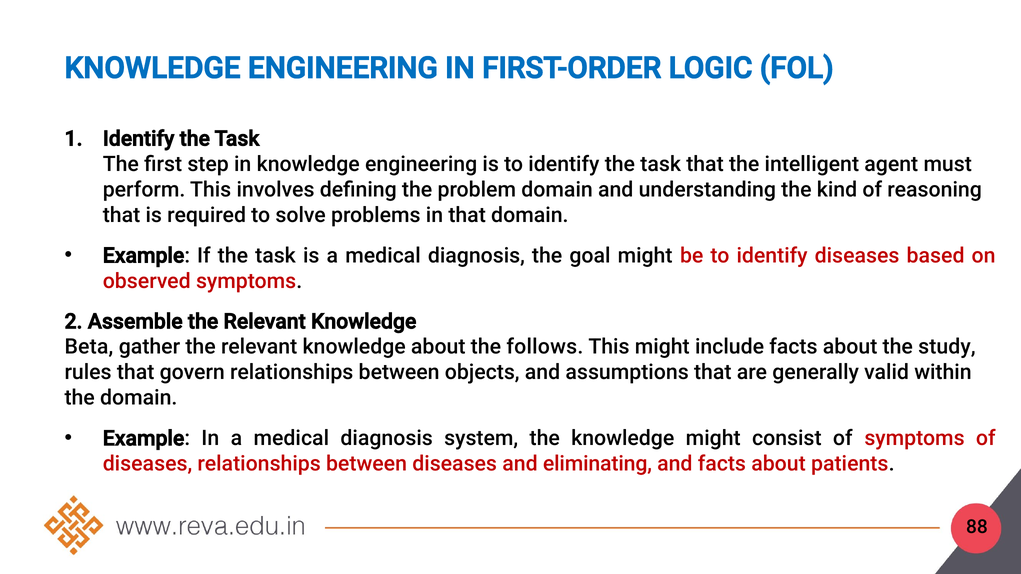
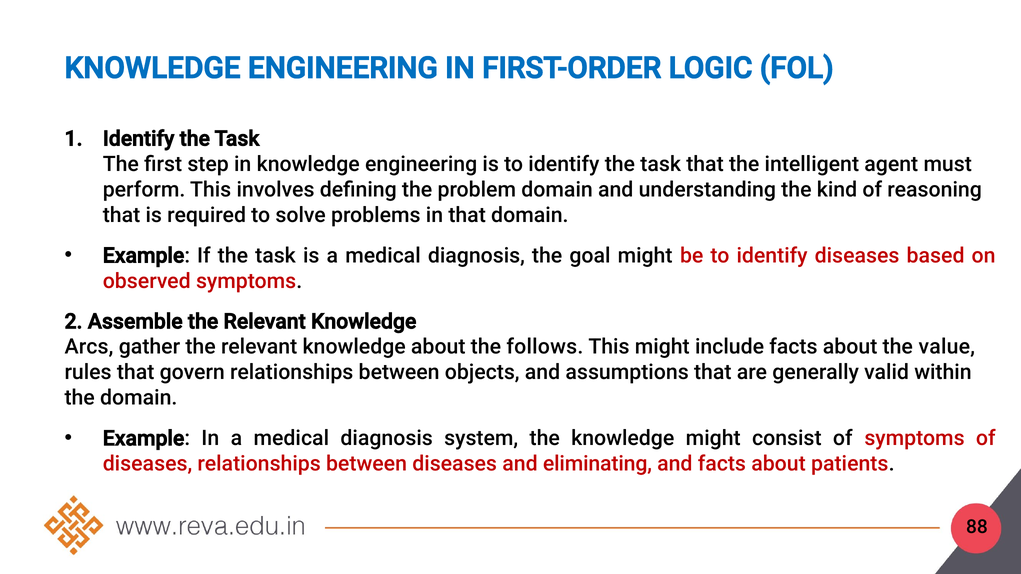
Beta: Beta -> Arcs
study: study -> value
